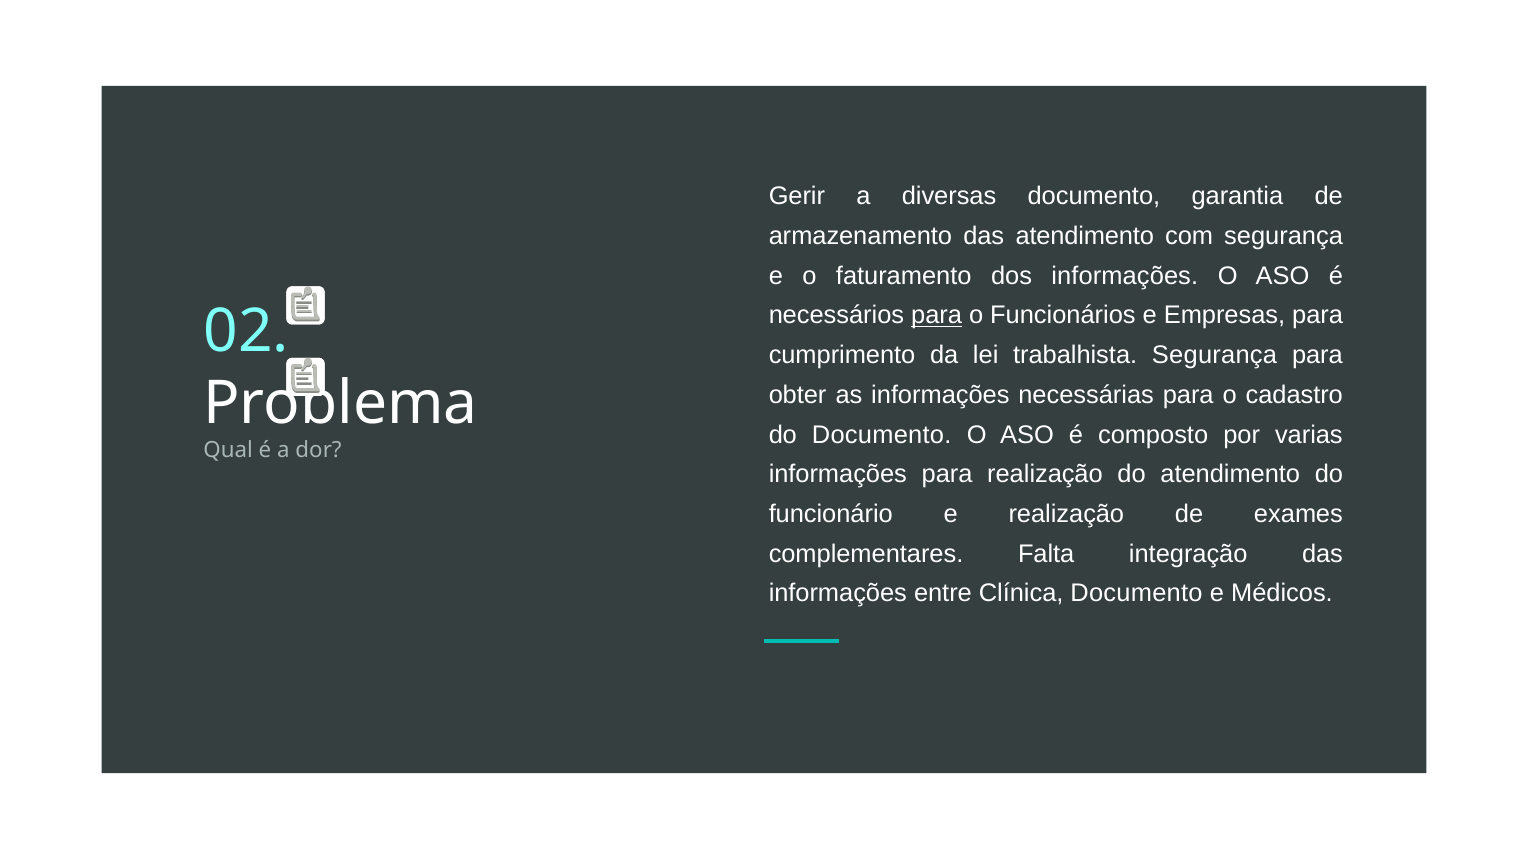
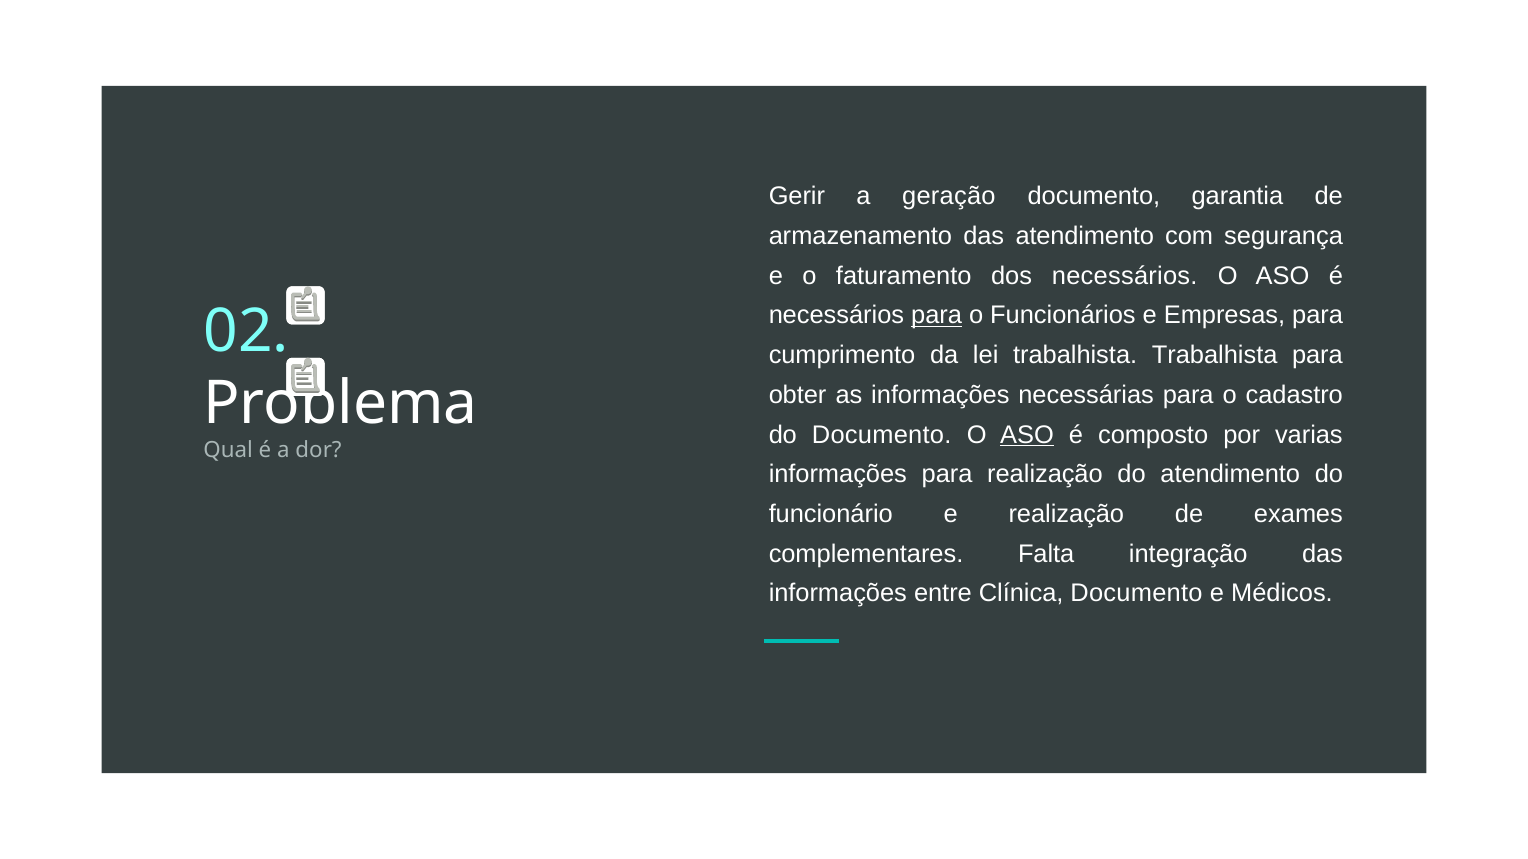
diversas: diversas -> geração
dos informações: informações -> necessários
trabalhista Segurança: Segurança -> Trabalhista
ASO at (1027, 435) underline: none -> present
